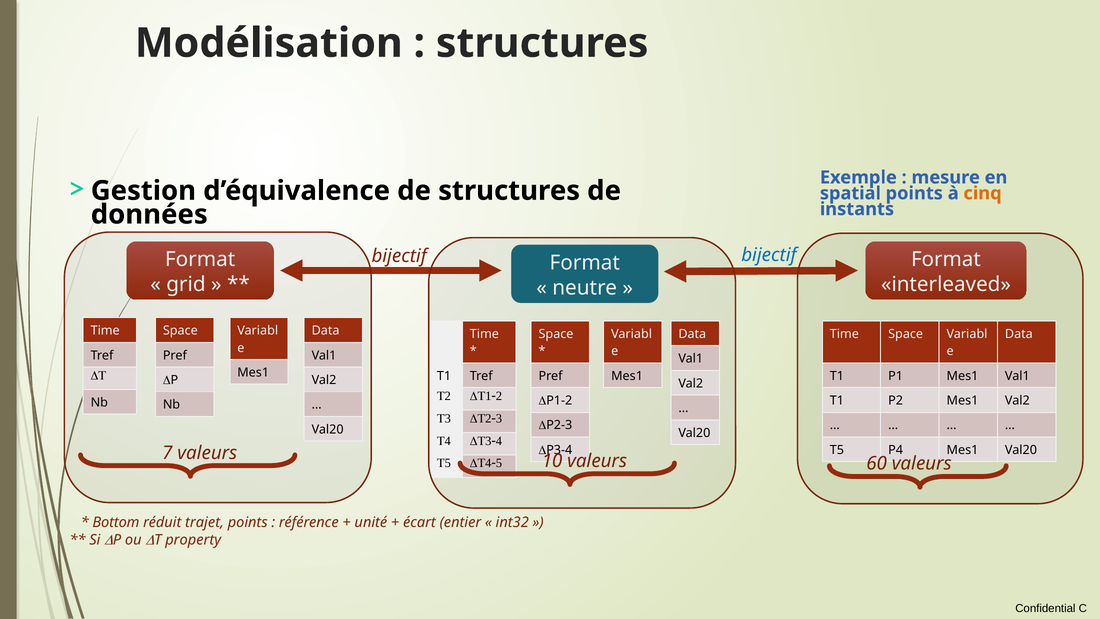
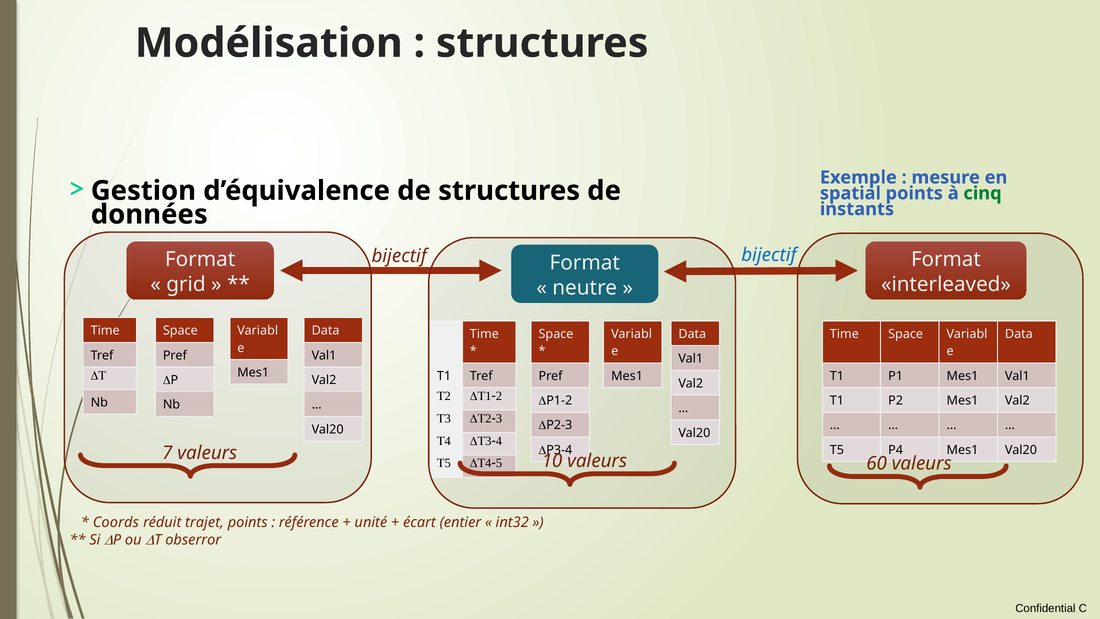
cinq colour: orange -> green
Bottom: Bottom -> Coords
property: property -> obserror
